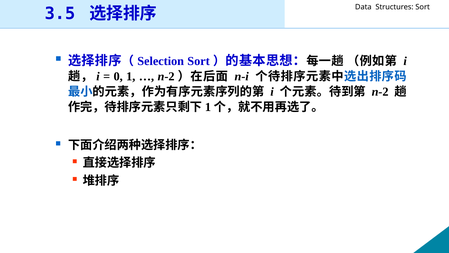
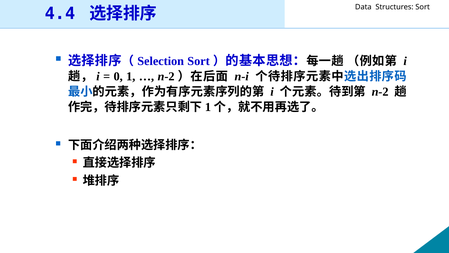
3.5: 3.5 -> 4.4
